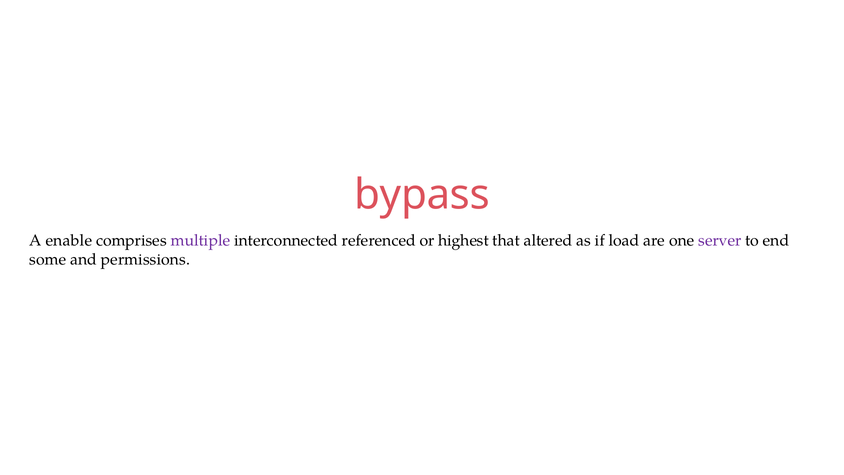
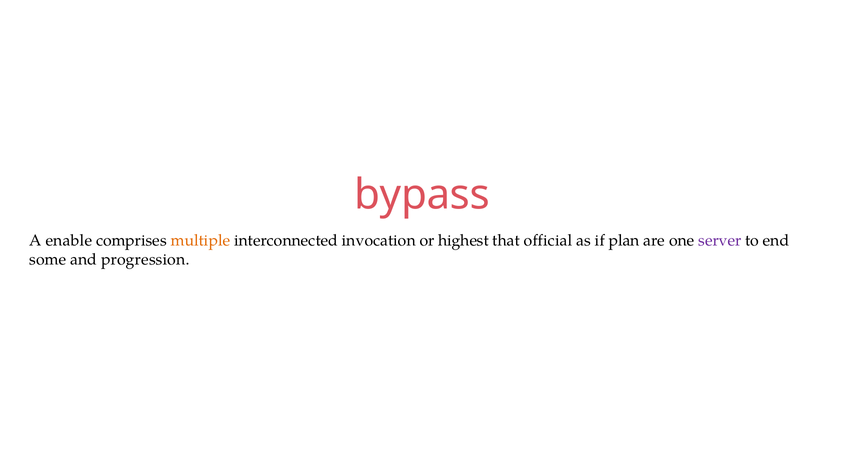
multiple colour: purple -> orange
referenced: referenced -> invocation
altered: altered -> official
load: load -> plan
permissions: permissions -> progression
